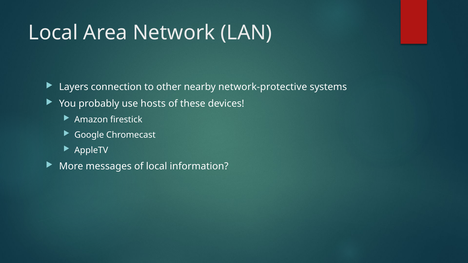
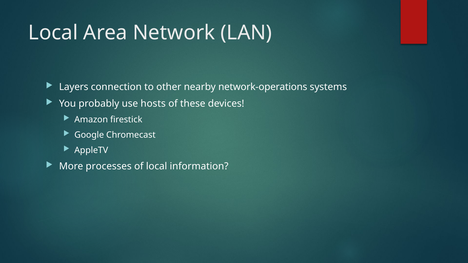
network-protective: network-protective -> network-operations
messages: messages -> processes
